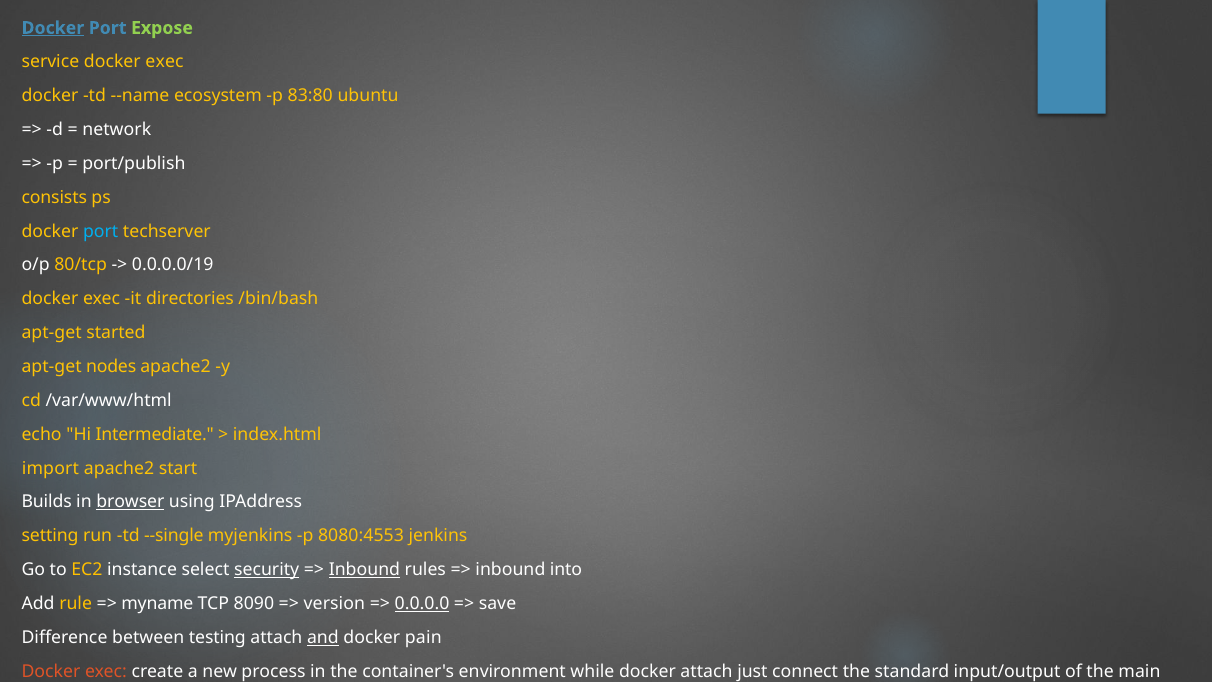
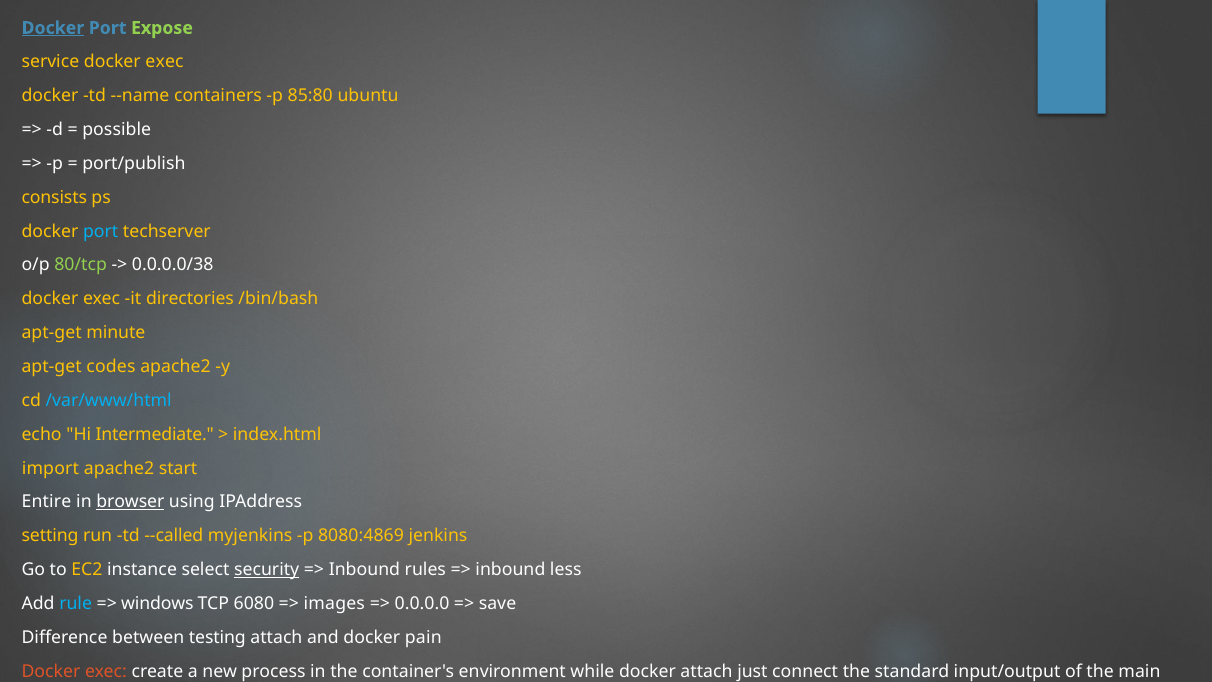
ecosystem: ecosystem -> containers
83:80: 83:80 -> 85:80
network: network -> possible
80/tcp colour: yellow -> light green
0.0.0.0/19: 0.0.0.0/19 -> 0.0.0.0/38
apt-get started: started -> minute
nodes: nodes -> codes
/var/www/html colour: white -> light blue
Builds: Builds -> Entire
--single: --single -> --called
8080:4553: 8080:4553 -> 8080:4869
Inbound at (364, 570) underline: present -> none
into: into -> less
rule colour: yellow -> light blue
myname: myname -> windows
8090: 8090 -> 6080
version: version -> images
0.0.0.0 underline: present -> none
and underline: present -> none
